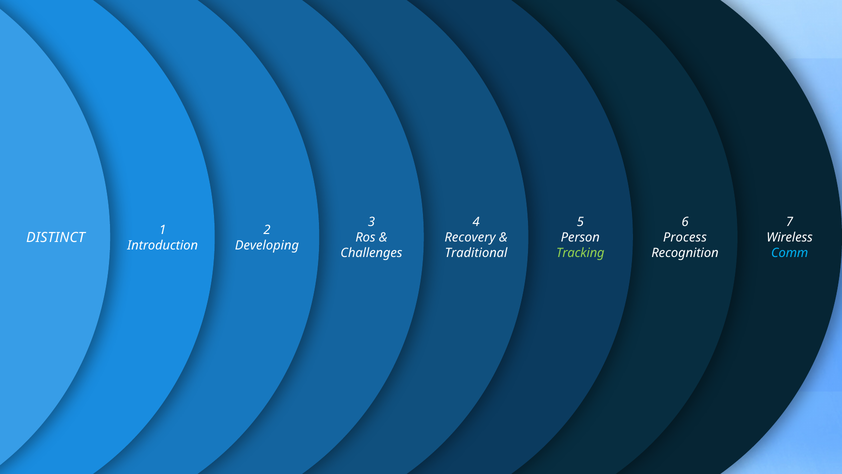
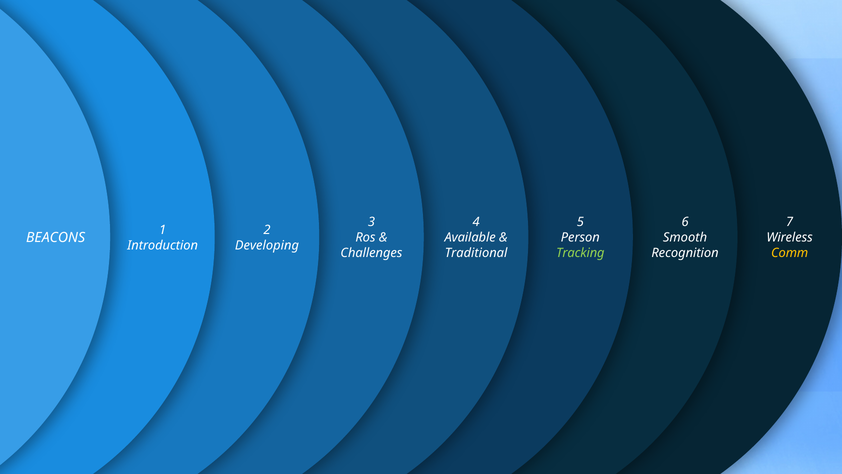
DISTINCT: DISTINCT -> BEACONS
Recovery: Recovery -> Available
Process: Process -> Smooth
Comm colour: light blue -> yellow
